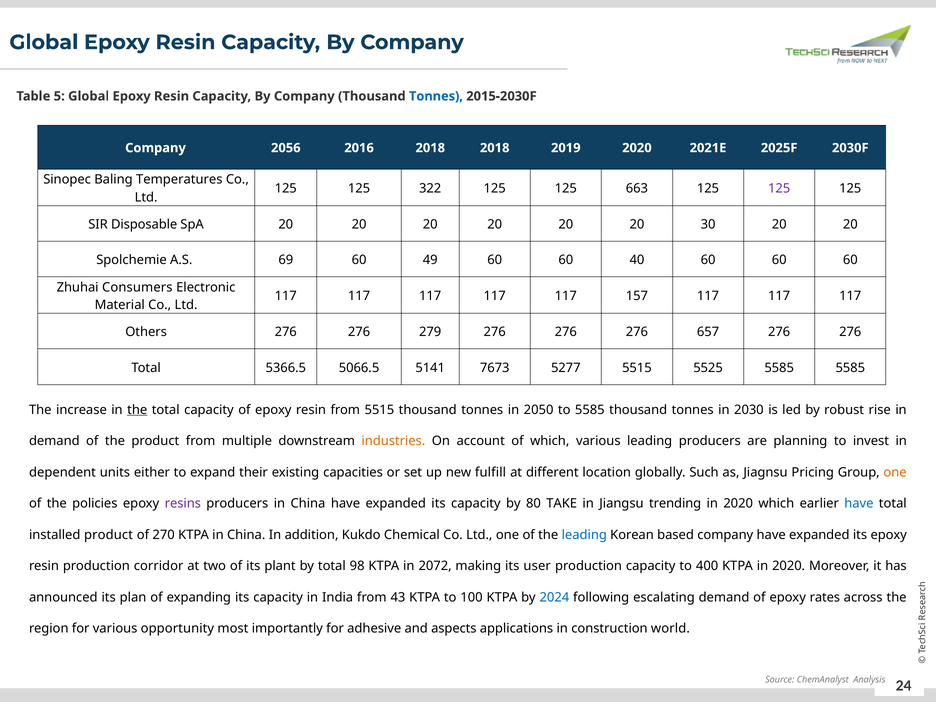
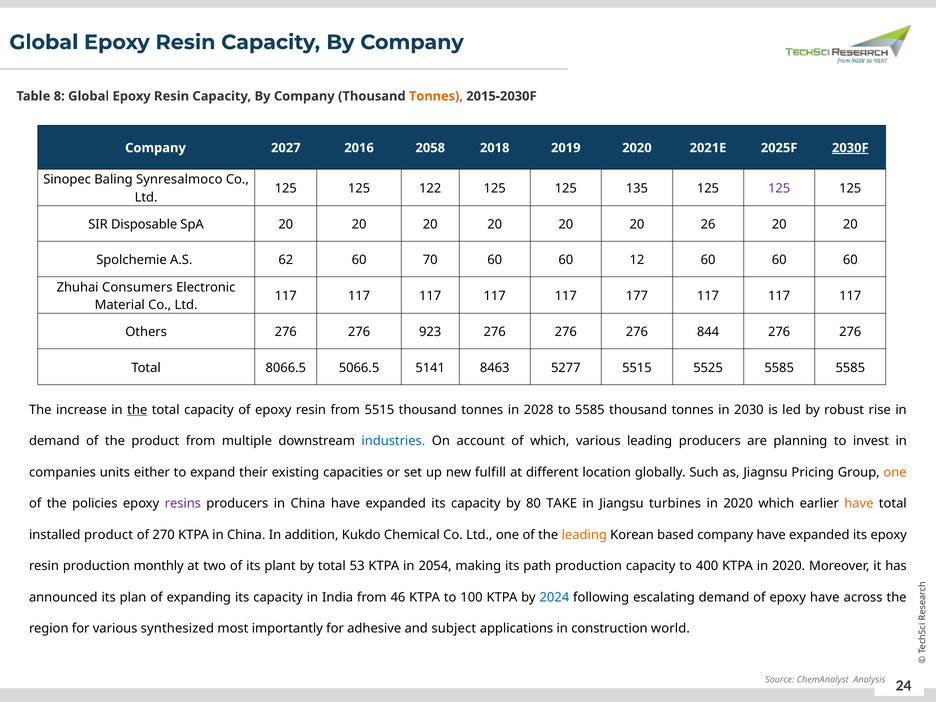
5: 5 -> 8
Tonnes at (436, 96) colour: blue -> orange
2056: 2056 -> 2027
2016 2018: 2018 -> 2058
2030F underline: none -> present
Temperatures: Temperatures -> Synresalmoco
322: 322 -> 122
663: 663 -> 135
30: 30 -> 26
69: 69 -> 62
49: 49 -> 70
40: 40 -> 12
157: 157 -> 177
279: 279 -> 923
657: 657 -> 844
5366.5: 5366.5 -> 8066.5
7673: 7673 -> 8463
2050: 2050 -> 2028
industries colour: orange -> blue
dependent: dependent -> companies
trending: trending -> turbines
have at (859, 503) colour: blue -> orange
leading at (584, 535) colour: blue -> orange
corridor: corridor -> monthly
98: 98 -> 53
2072: 2072 -> 2054
user: user -> path
43: 43 -> 46
epoxy rates: rates -> have
opportunity: opportunity -> synthesized
aspects: aspects -> subject
